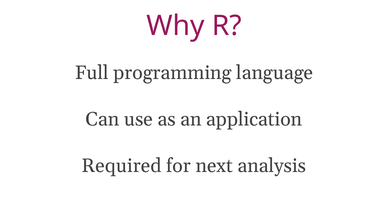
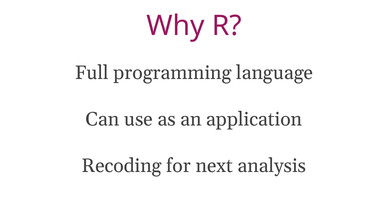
Required: Required -> Recoding
